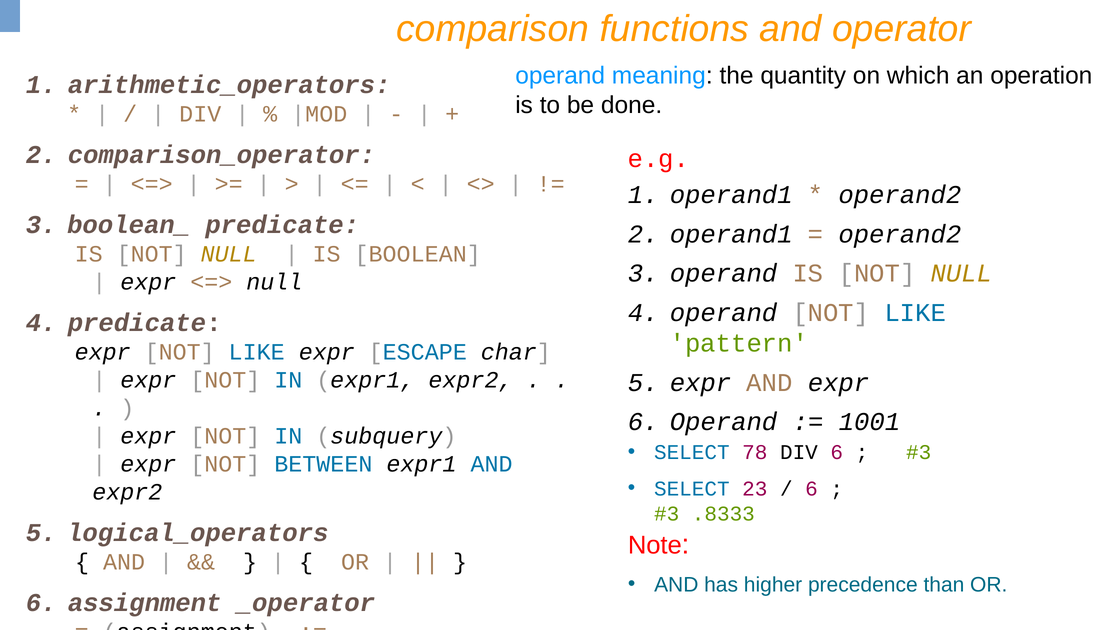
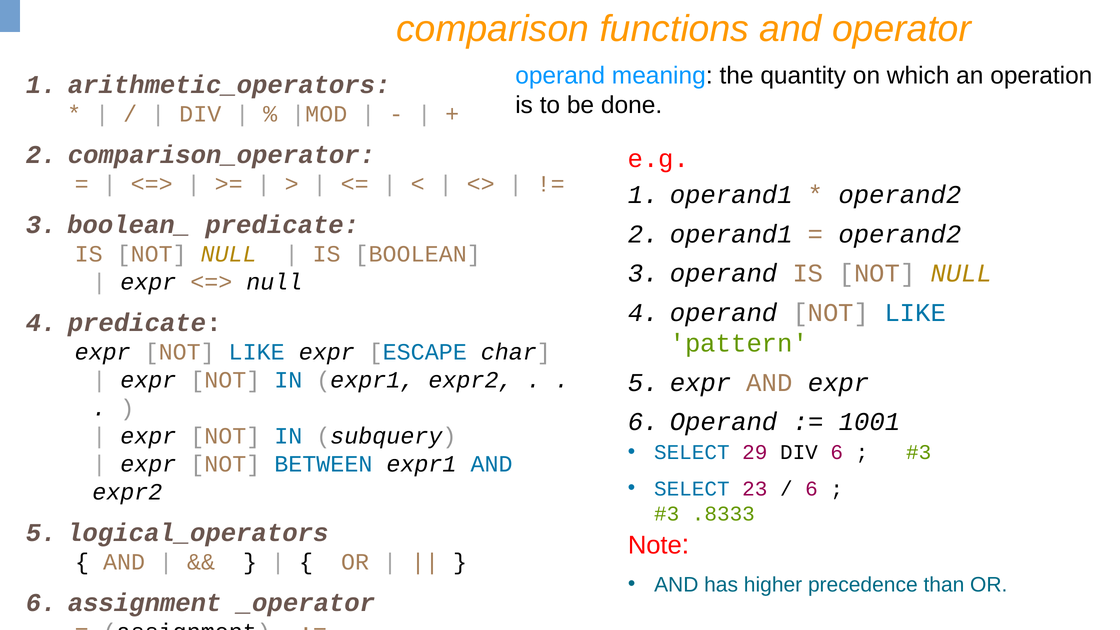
78: 78 -> 29
